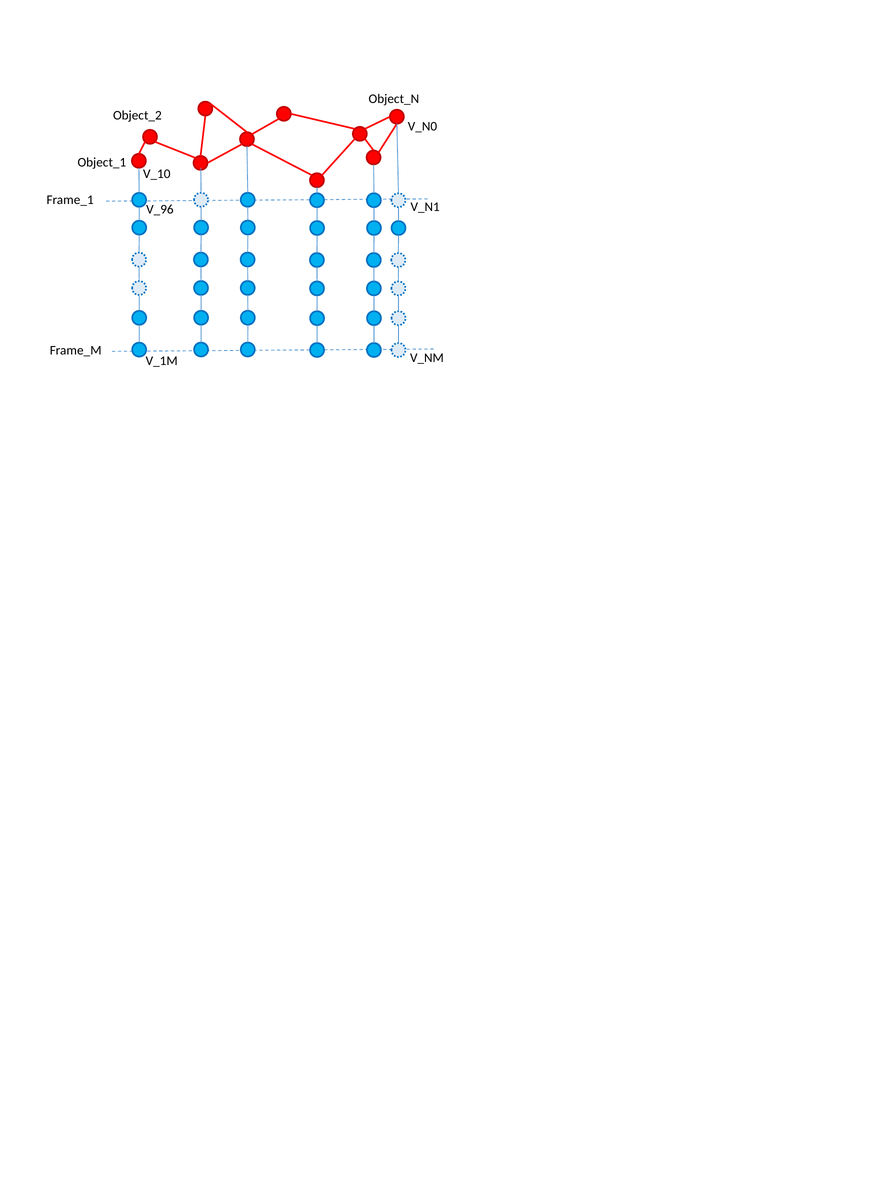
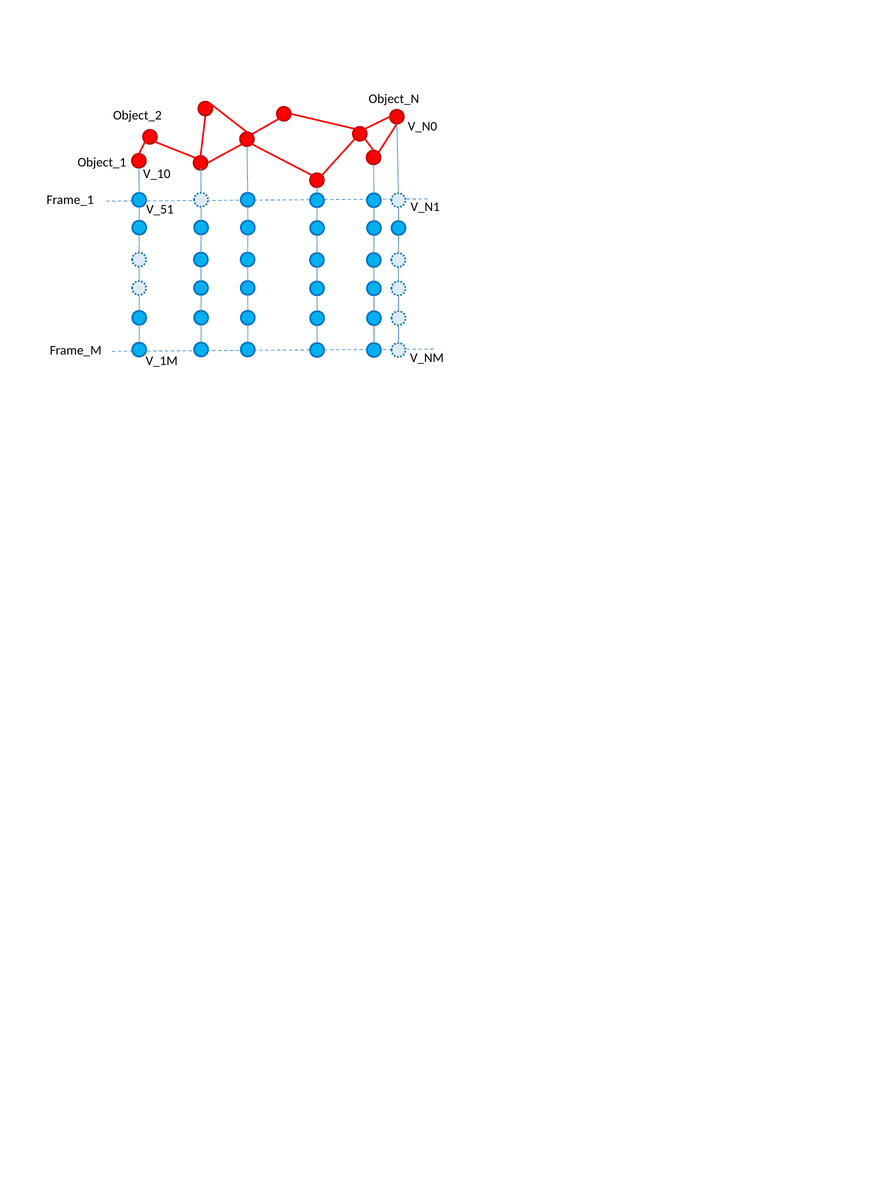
V_96: V_96 -> V_51
